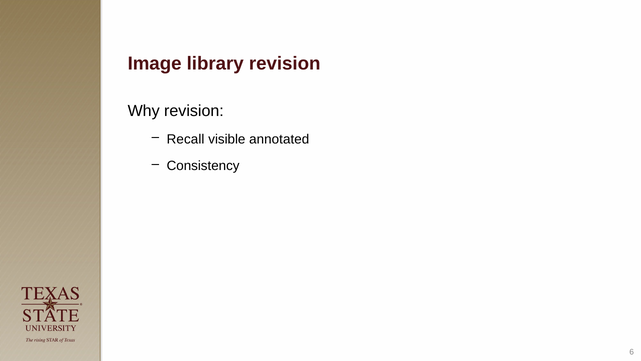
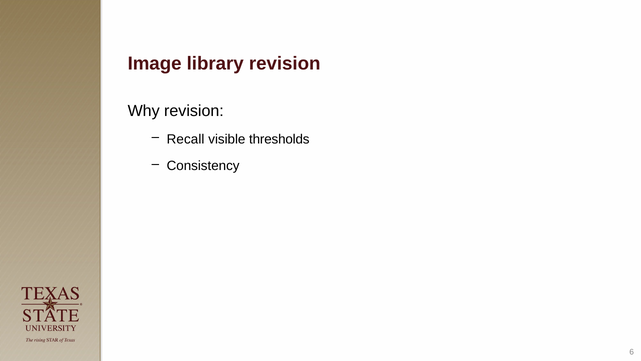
annotated: annotated -> thresholds
